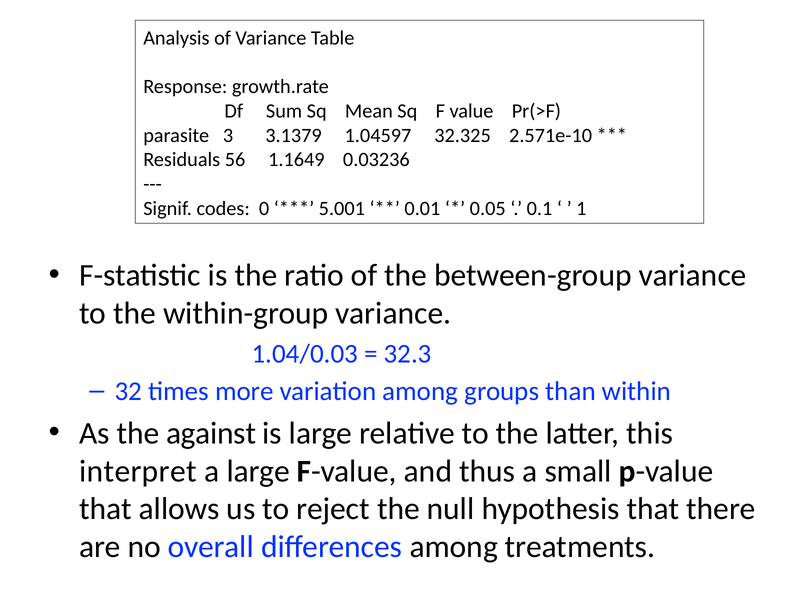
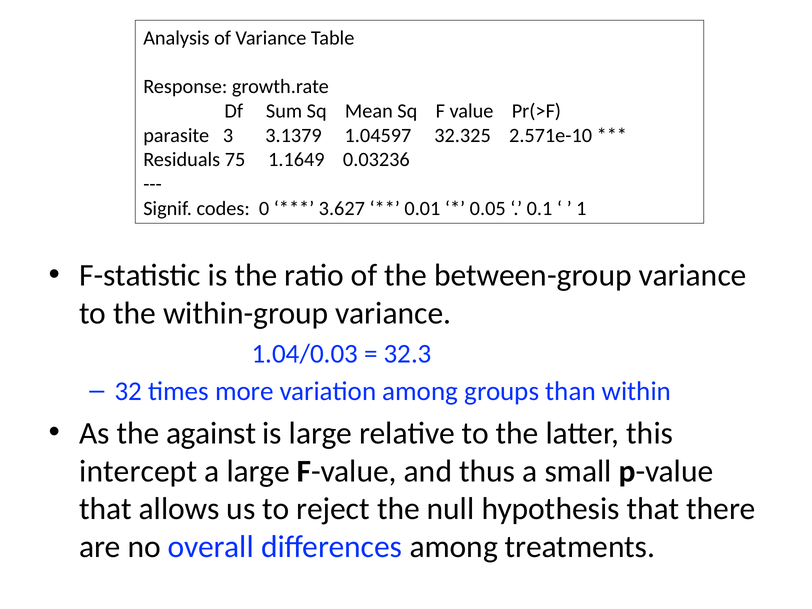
56: 56 -> 75
5.001: 5.001 -> 3.627
interpret: interpret -> intercept
